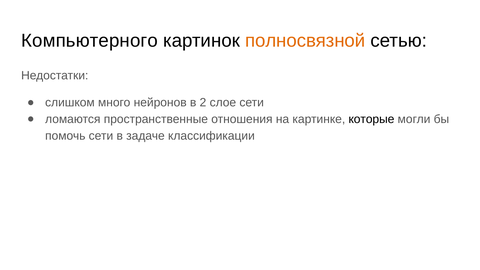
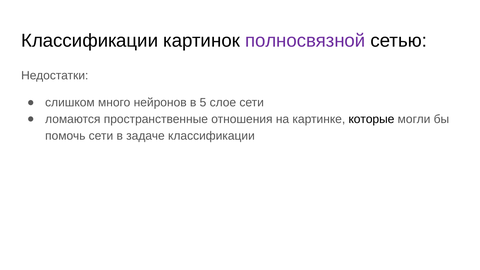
Компьютерного at (90, 41): Компьютерного -> Классификации
полносвязной colour: orange -> purple
2: 2 -> 5
